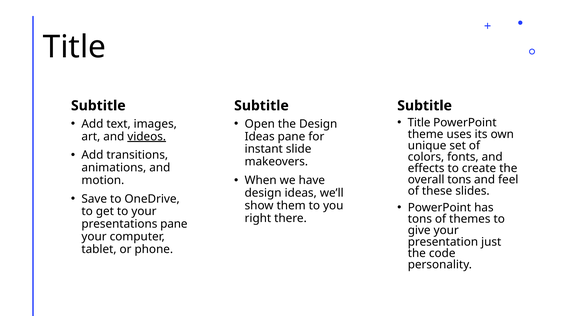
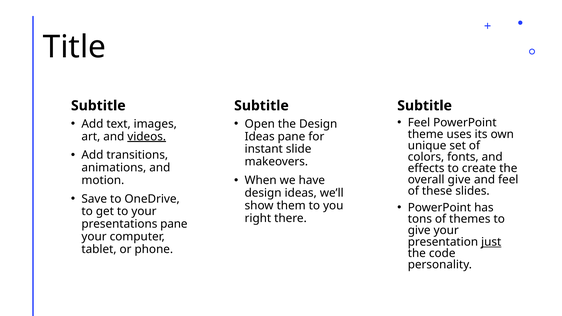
Title at (419, 123): Title -> Feel
overall tons: tons -> give
just underline: none -> present
